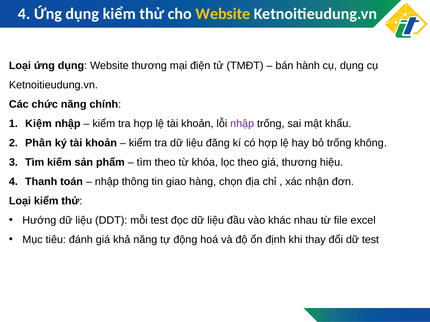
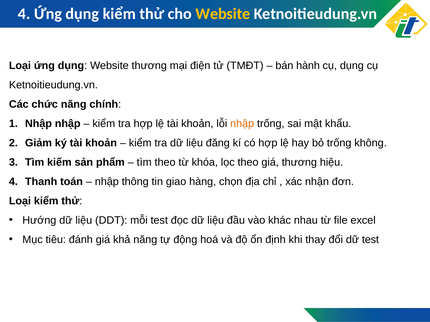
Kiệm at (38, 124): Kiệm -> Nhập
nhập at (242, 124) colour: purple -> orange
Phân: Phân -> Giảm
